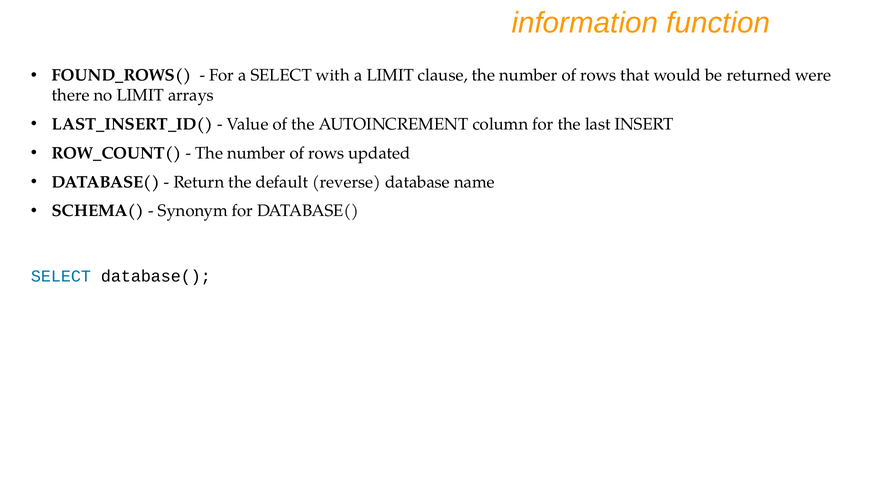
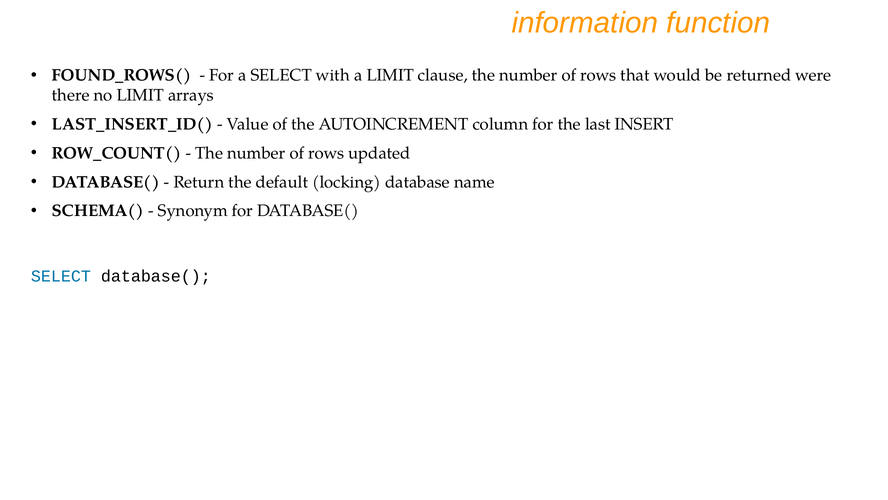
reverse: reverse -> locking
